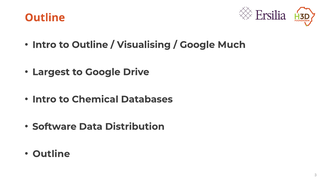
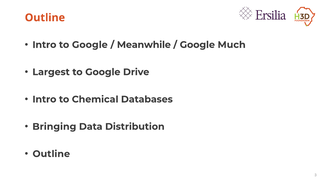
Intro to Outline: Outline -> Google
Visualising: Visualising -> Meanwhile
Software: Software -> Bringing
